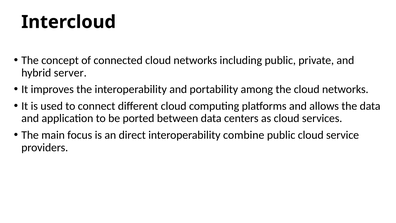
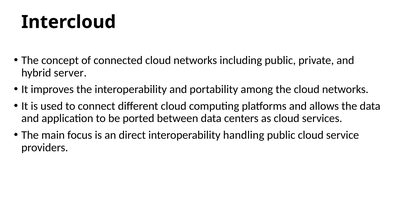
combine: combine -> handling
